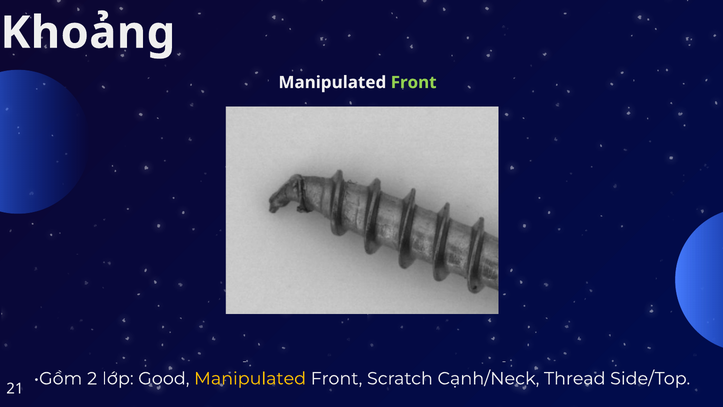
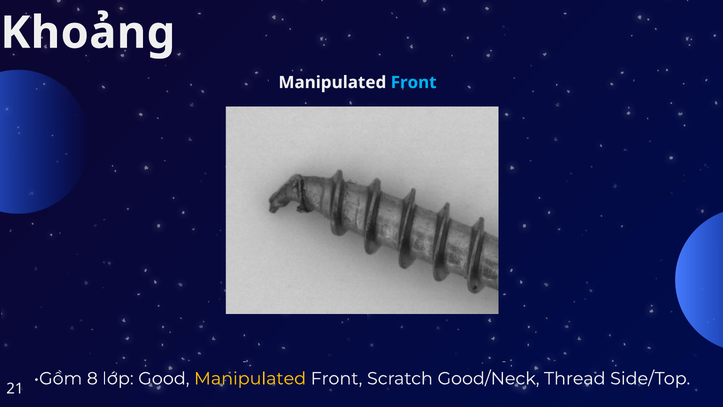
Front at (414, 82) colour: light green -> light blue
2: 2 -> 8
Cạnh/Neck: Cạnh/Neck -> Good/Neck
